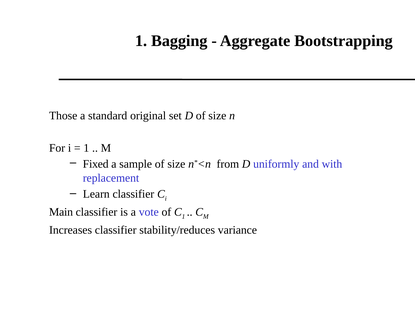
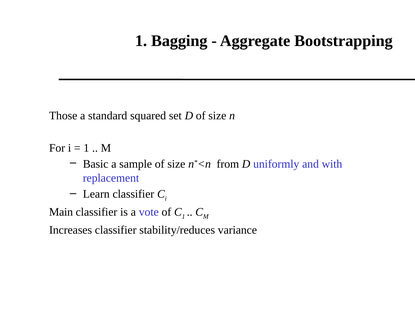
original: original -> squared
Fixed: Fixed -> Basic
